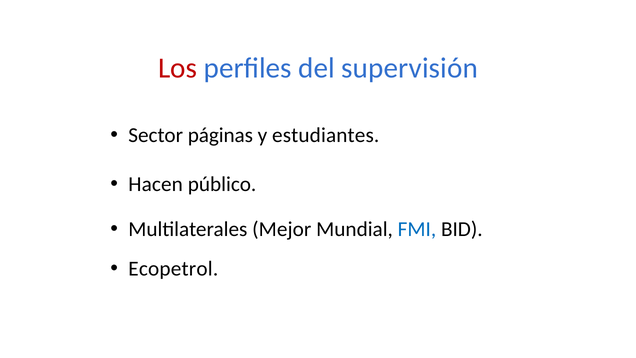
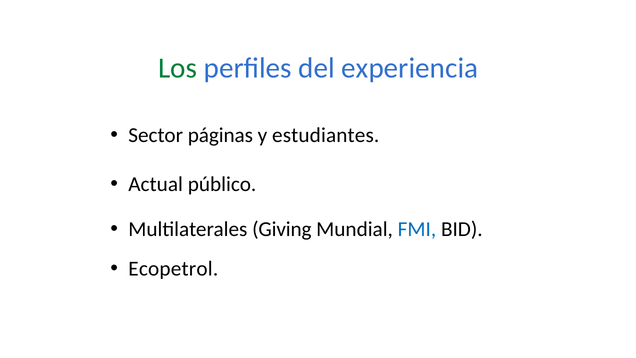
Los colour: red -> green
supervisión: supervisión -> experiencia
Hacen: Hacen -> Actual
Mejor: Mejor -> Giving
